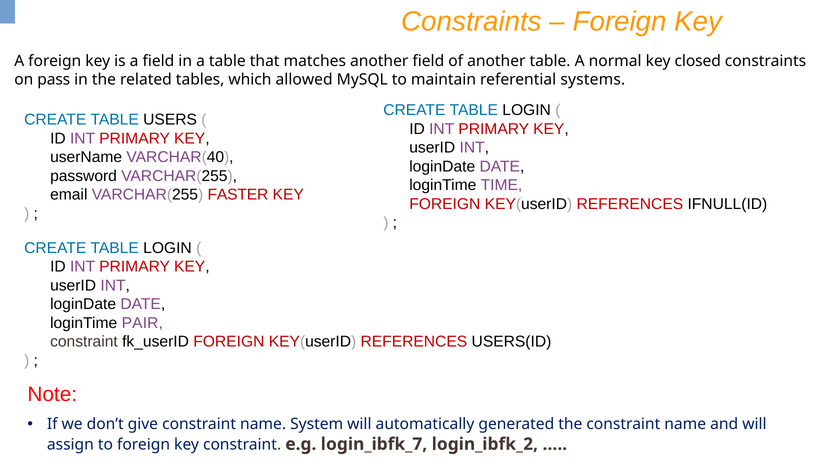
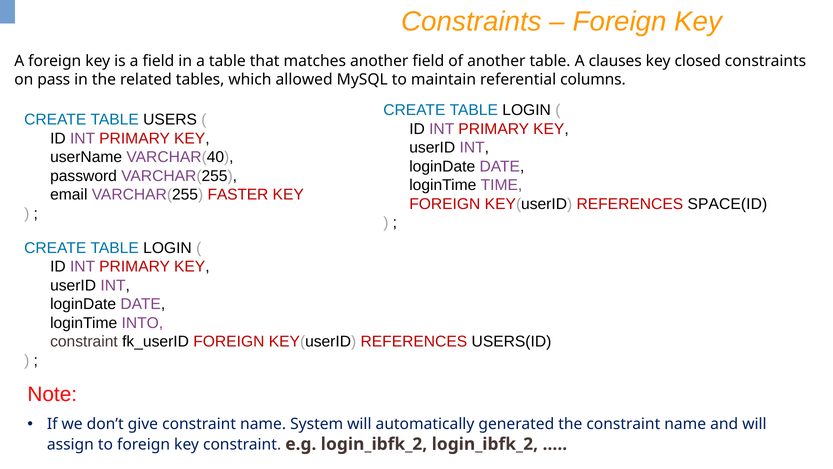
normal: normal -> clauses
systems: systems -> columns
IFNULL(ID: IFNULL(ID -> SPACE(ID
PAIR: PAIR -> INTO
e.g login_ibfk_7: login_ibfk_7 -> login_ibfk_2
